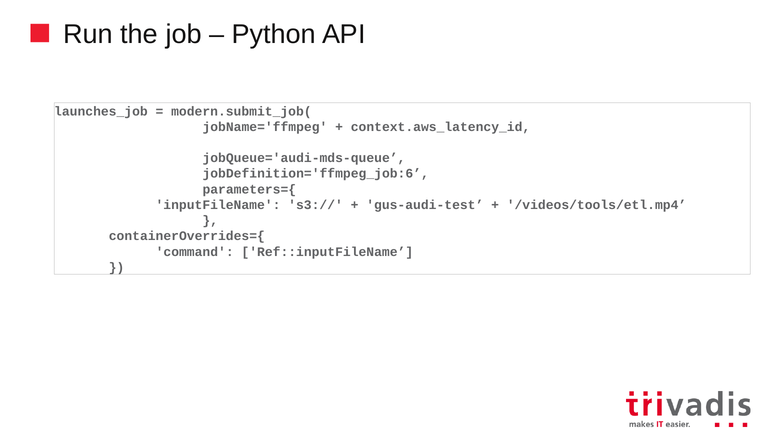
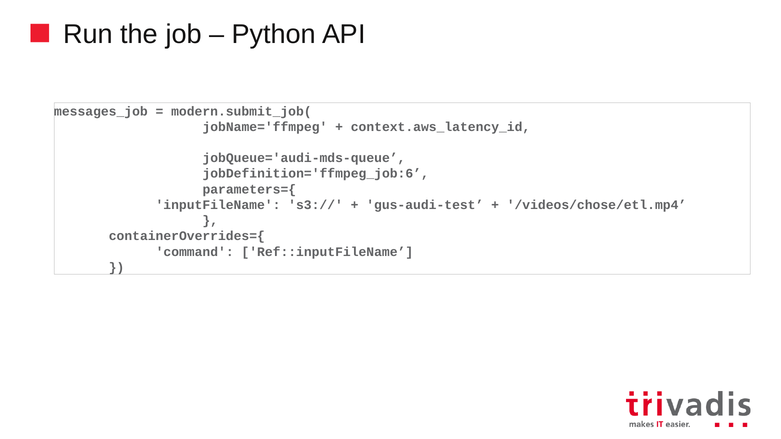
launches_job: launches_job -> messages_job
/videos/tools/etl.mp4: /videos/tools/etl.mp4 -> /videos/chose/etl.mp4
